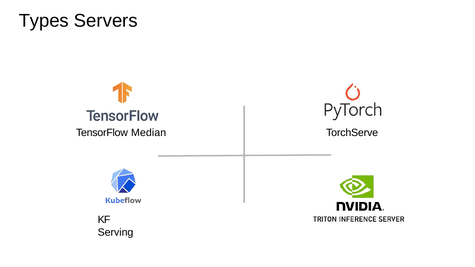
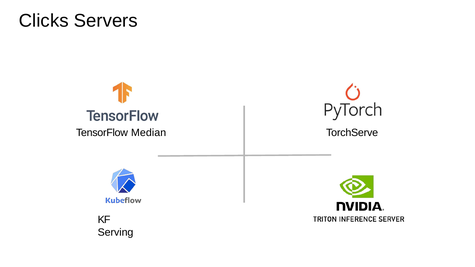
Types: Types -> Clicks
